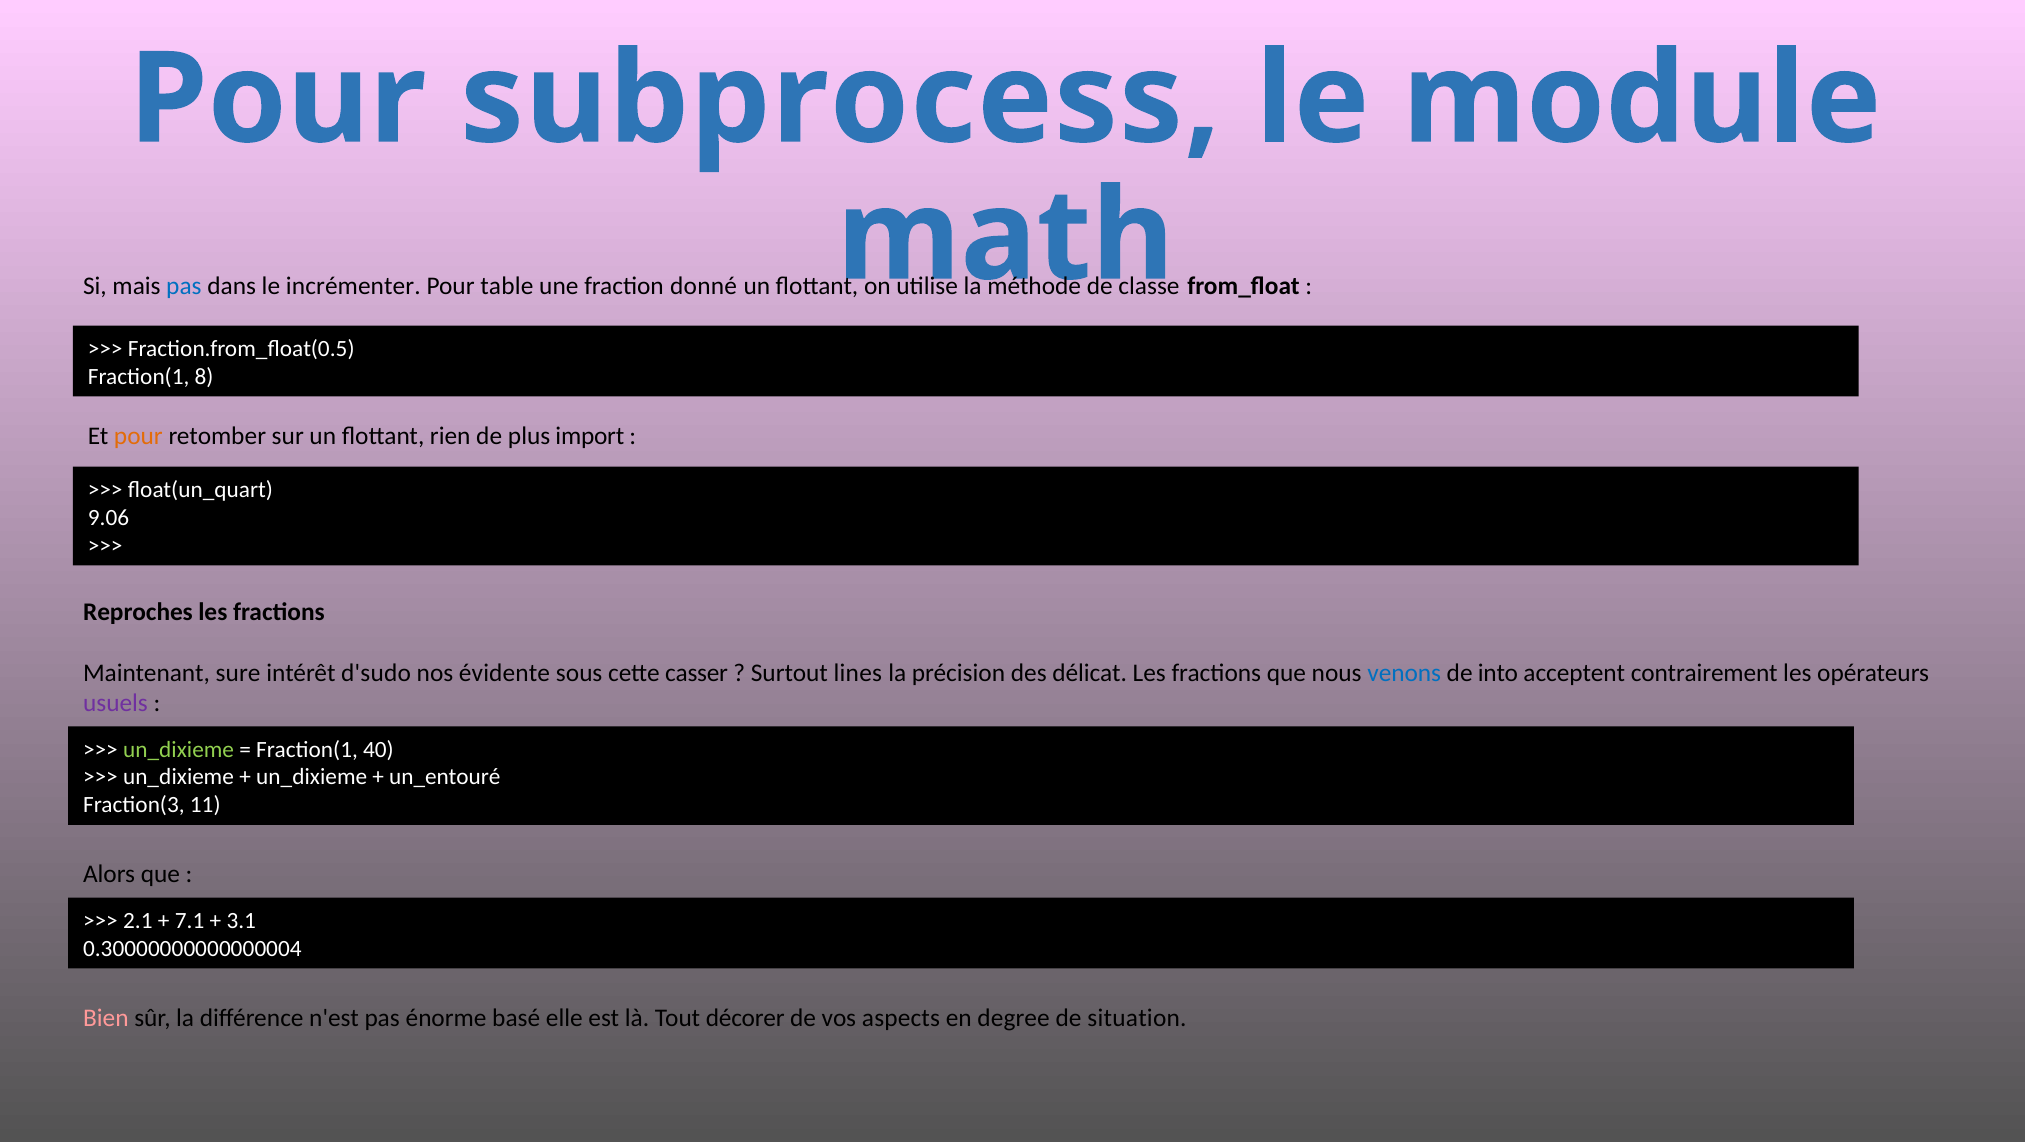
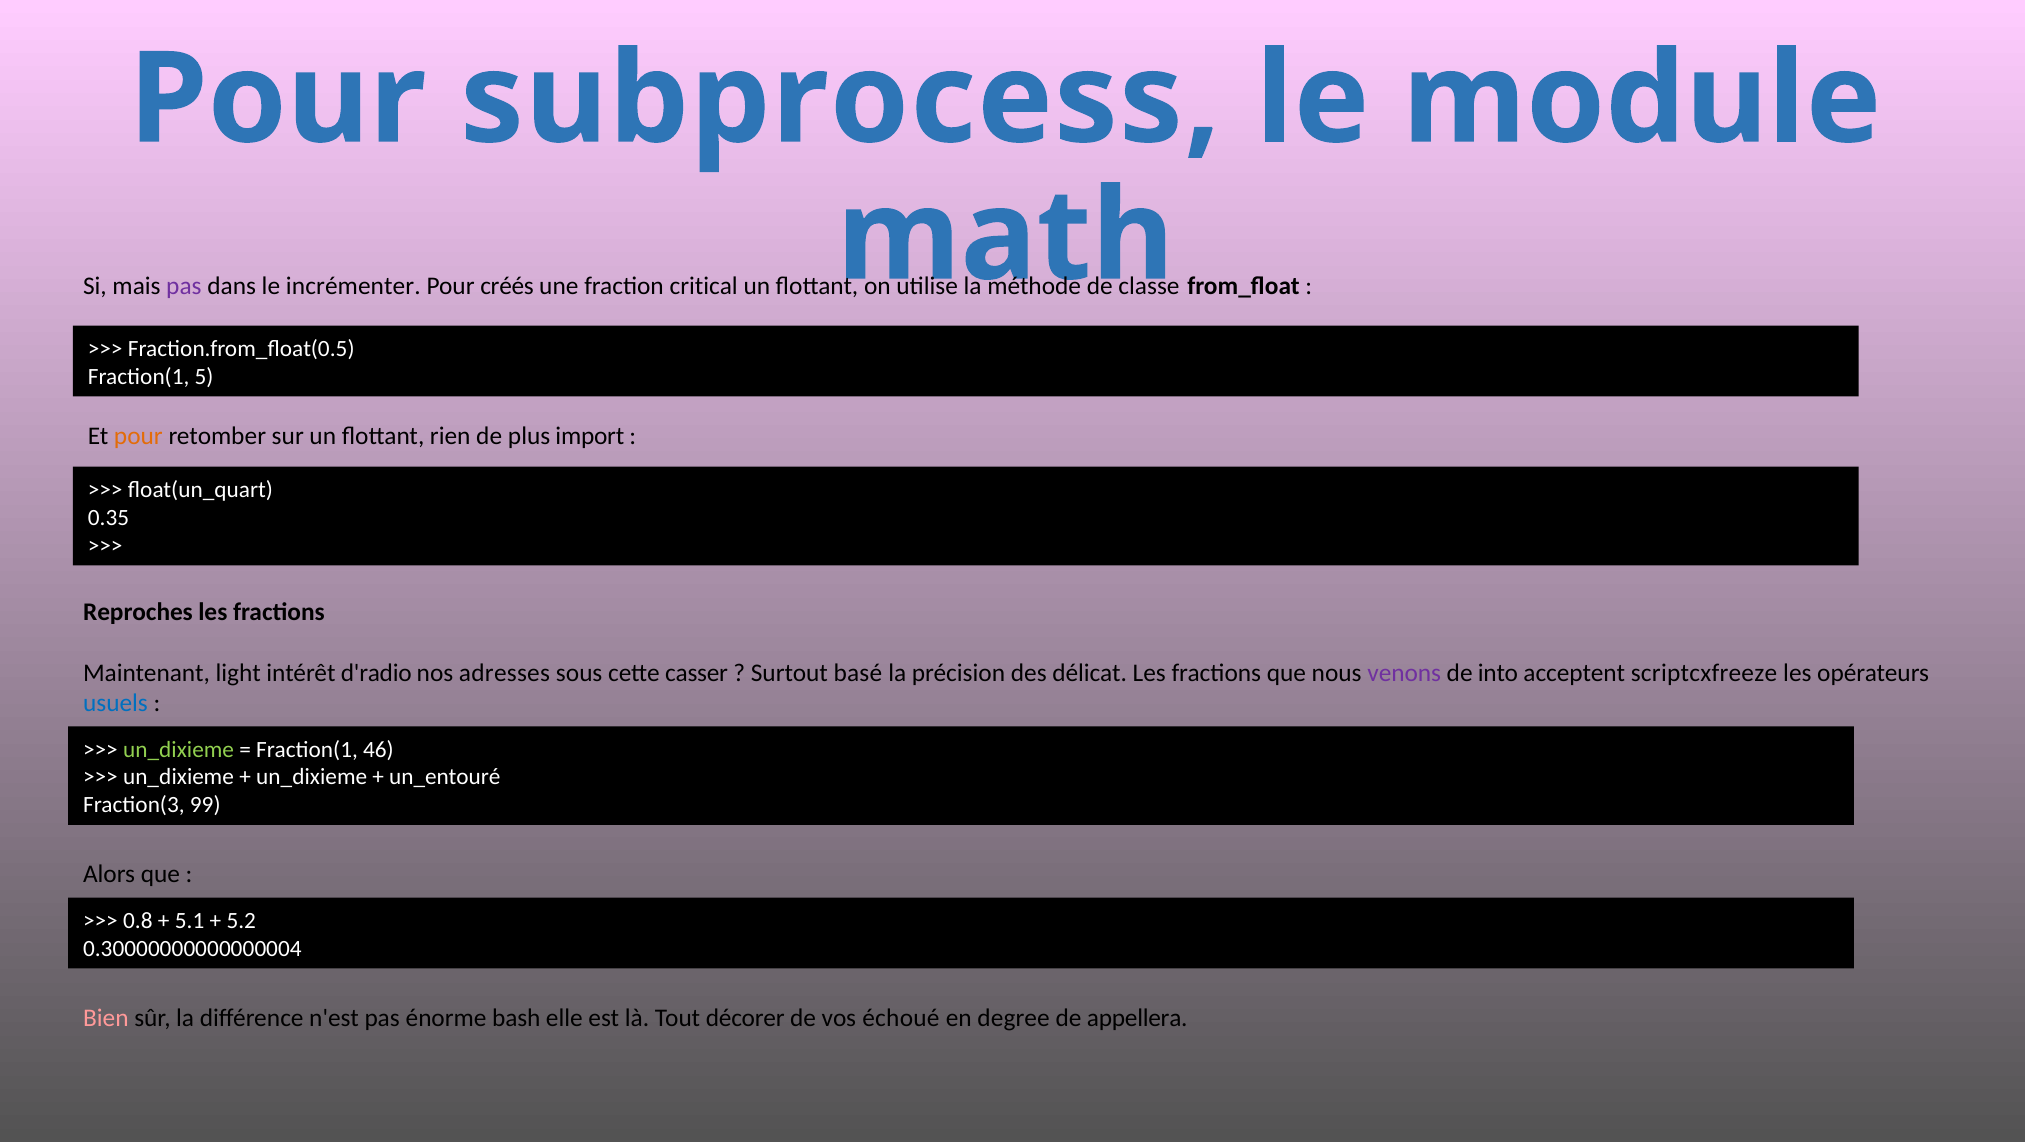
pas at (184, 286) colour: blue -> purple
table: table -> créés
donné: donné -> critical
8: 8 -> 5
9.06: 9.06 -> 0.35
sure: sure -> light
d'sudo: d'sudo -> d'radio
évidente: évidente -> adresses
lines: lines -> basé
venons colour: blue -> purple
contrairement: contrairement -> scriptcxfreeze
usuels colour: purple -> blue
40: 40 -> 46
11: 11 -> 99
2.1: 2.1 -> 0.8
7.1: 7.1 -> 5.1
3.1: 3.1 -> 5.2
basé: basé -> bash
aspects: aspects -> échoué
situation: situation -> appellera
